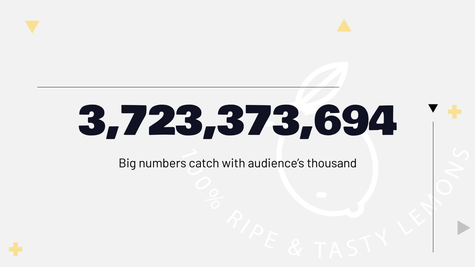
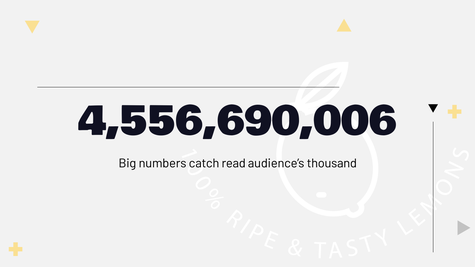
3,723,373,694: 3,723,373,694 -> 4,556,690,006
with: with -> read
